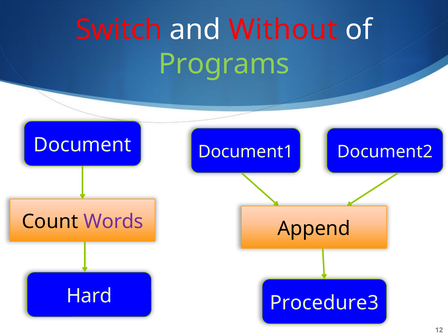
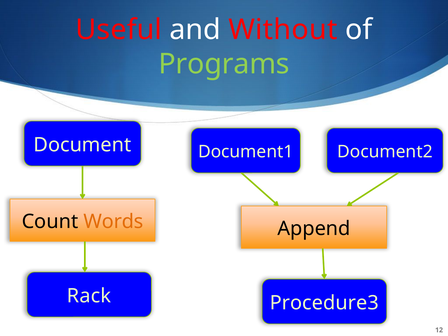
Switch: Switch -> Useful
Words colour: purple -> orange
Hard: Hard -> Rack
